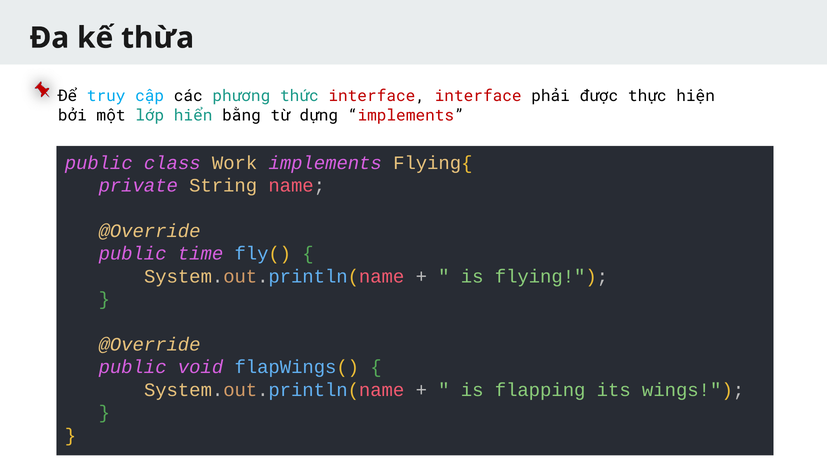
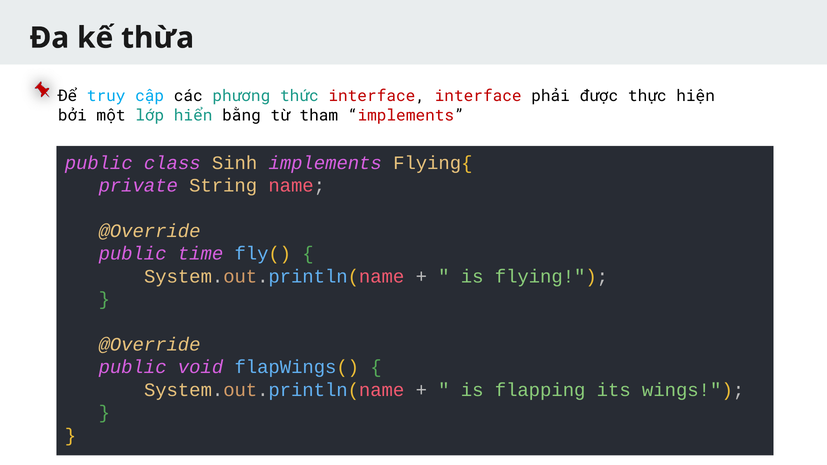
dựng: dựng -> tham
Work: Work -> Sinh
